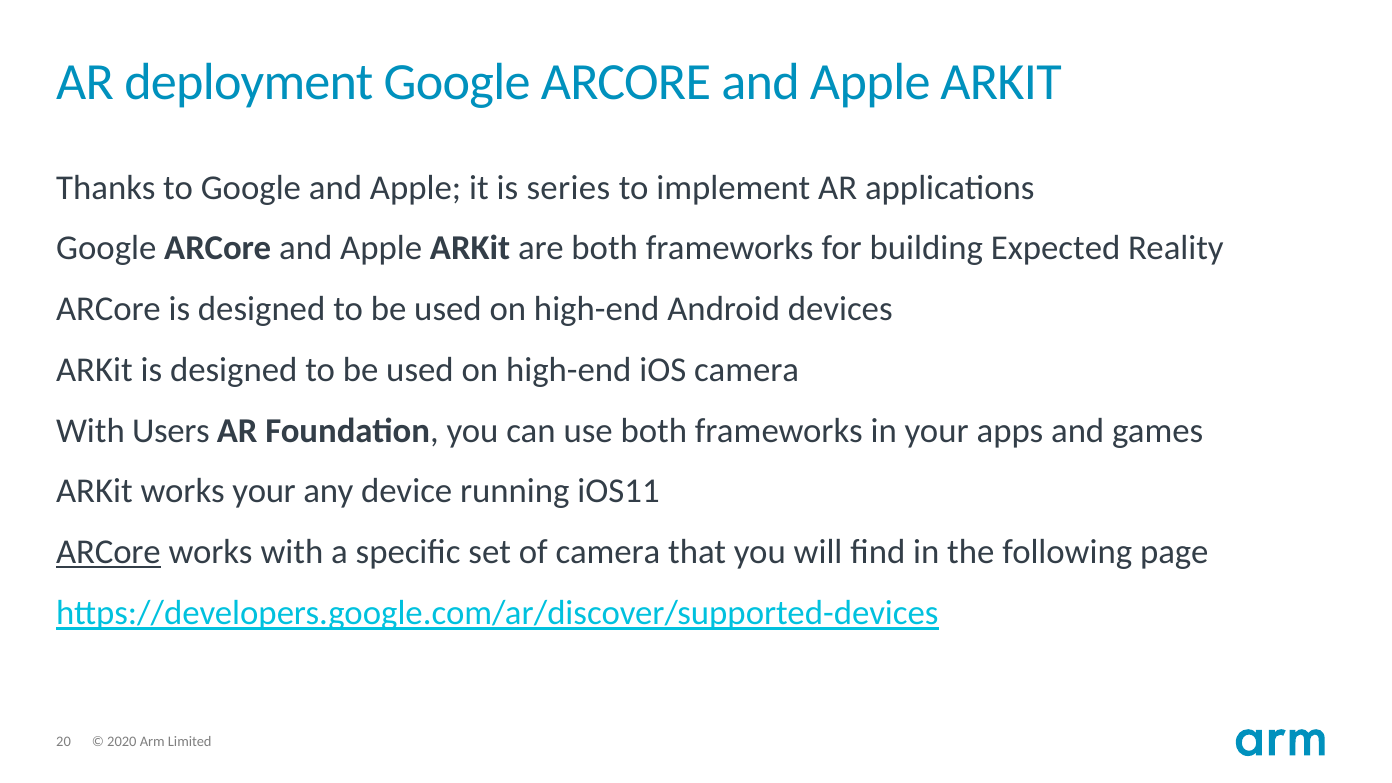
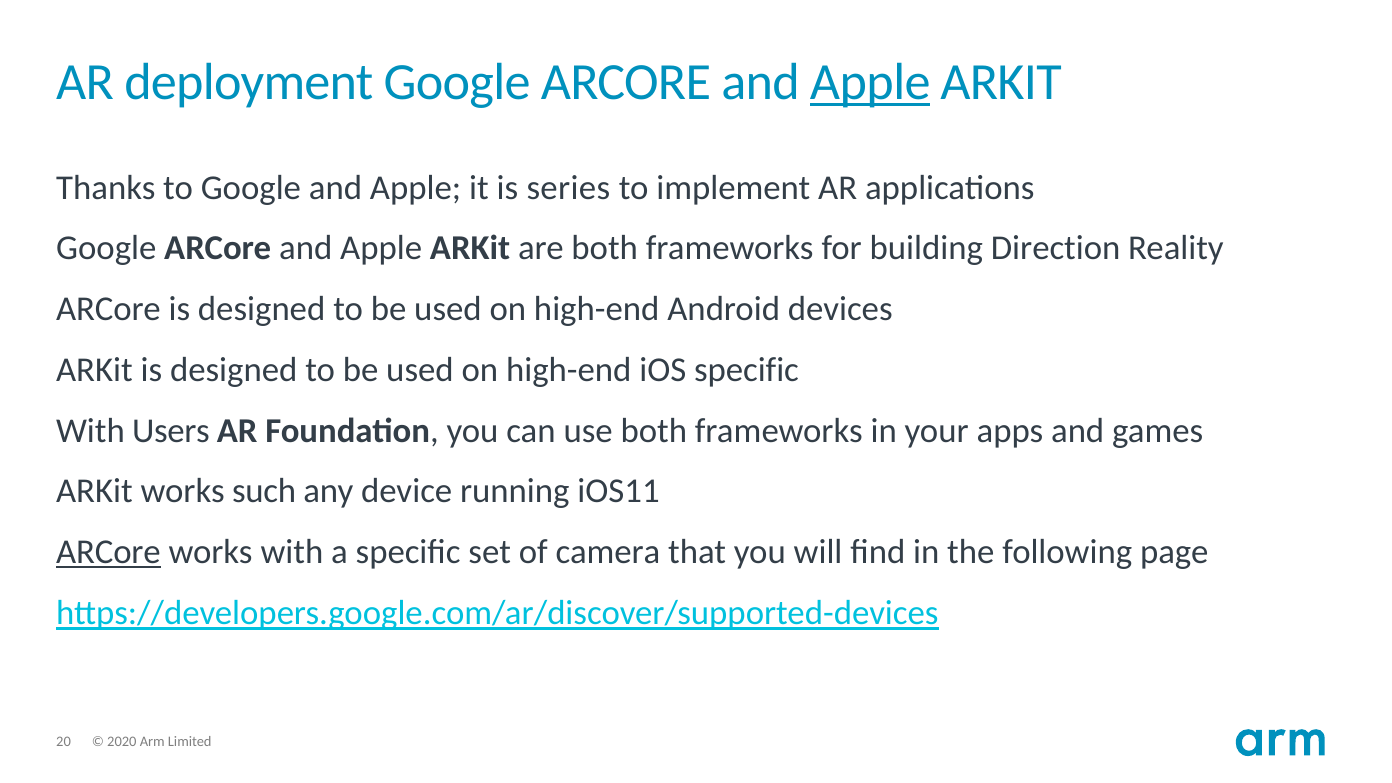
Apple at (870, 82) underline: none -> present
Expected: Expected -> Direction
iOS camera: camera -> specific
works your: your -> such
